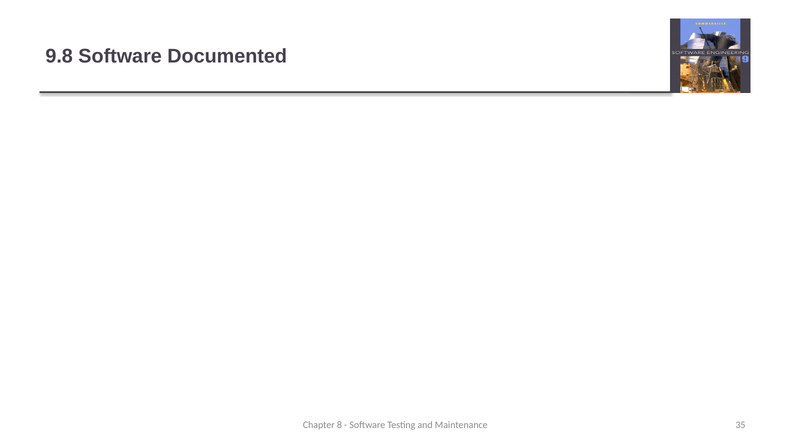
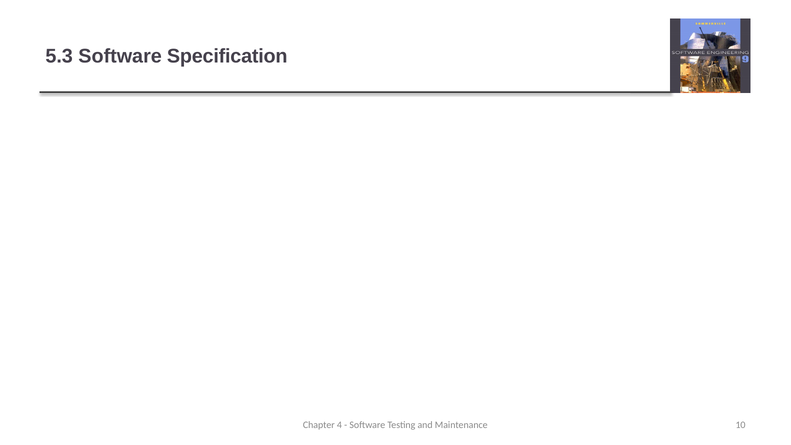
9.8: 9.8 -> 5.3
Documented: Documented -> Specification
8: 8 -> 4
35: 35 -> 10
